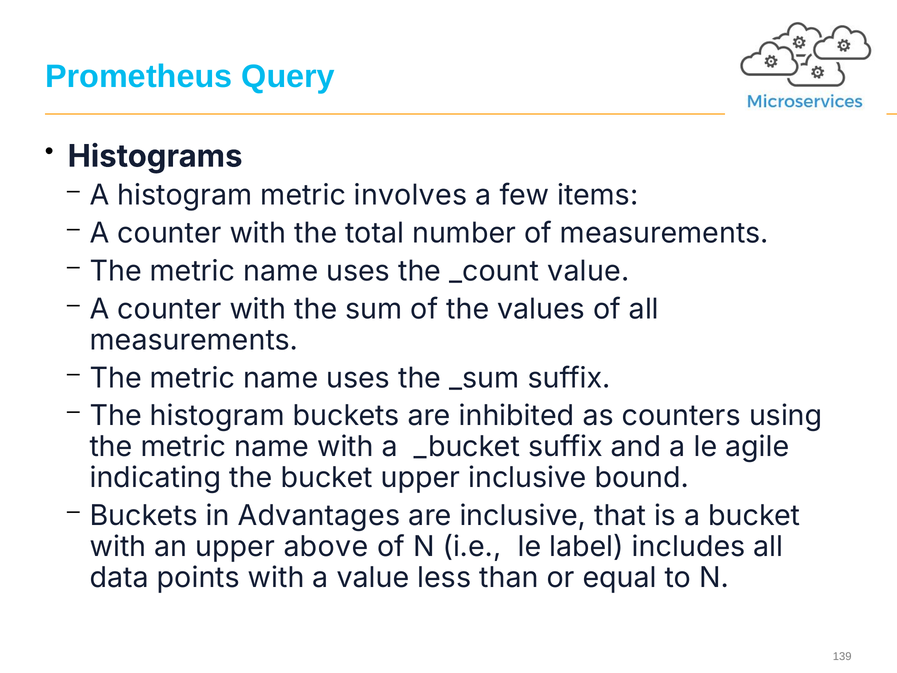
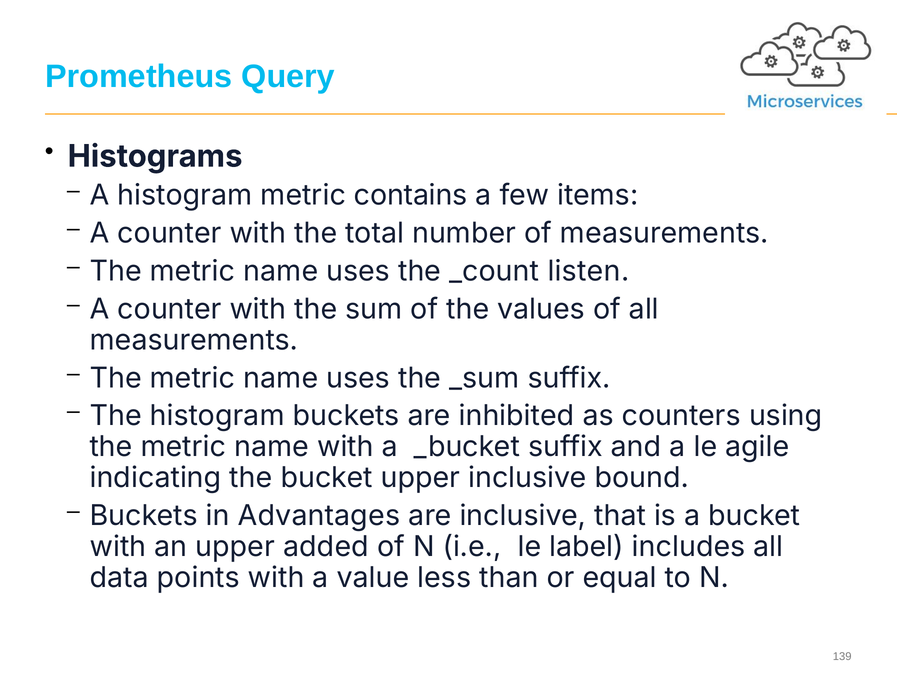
involves: involves -> contains
_count value: value -> listen
above: above -> added
